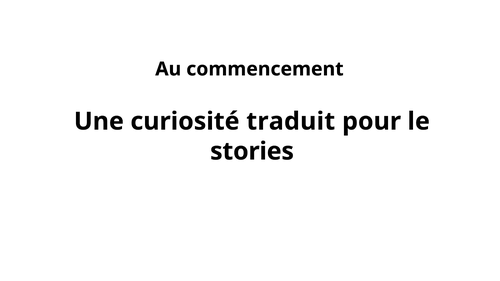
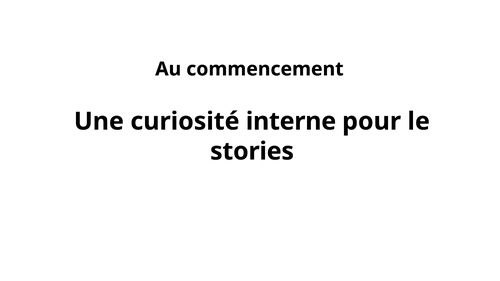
traduit: traduit -> interne
